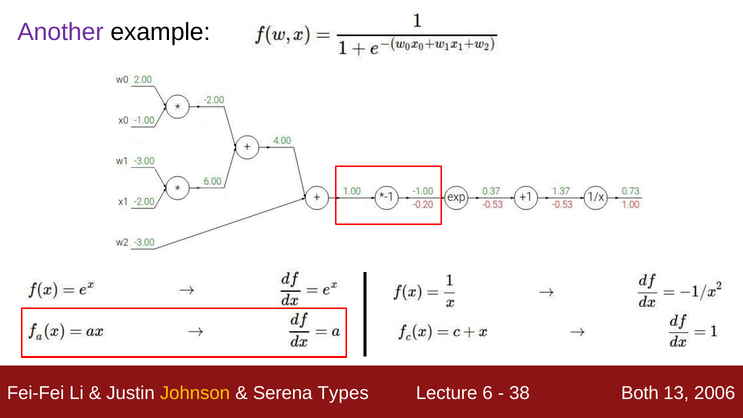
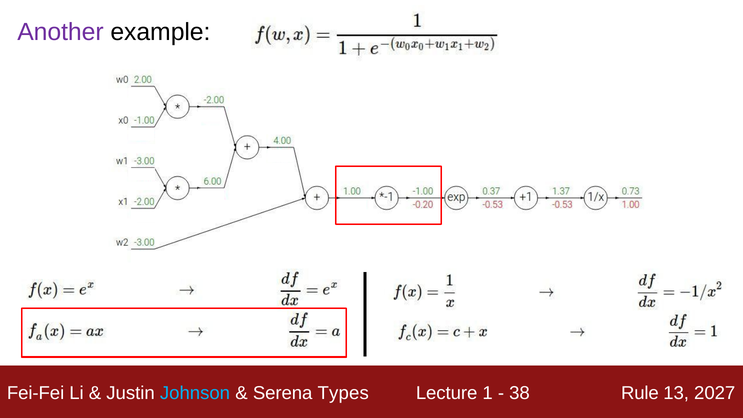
Johnson colour: yellow -> light blue
6: 6 -> 1
Both: Both -> Rule
2006: 2006 -> 2027
